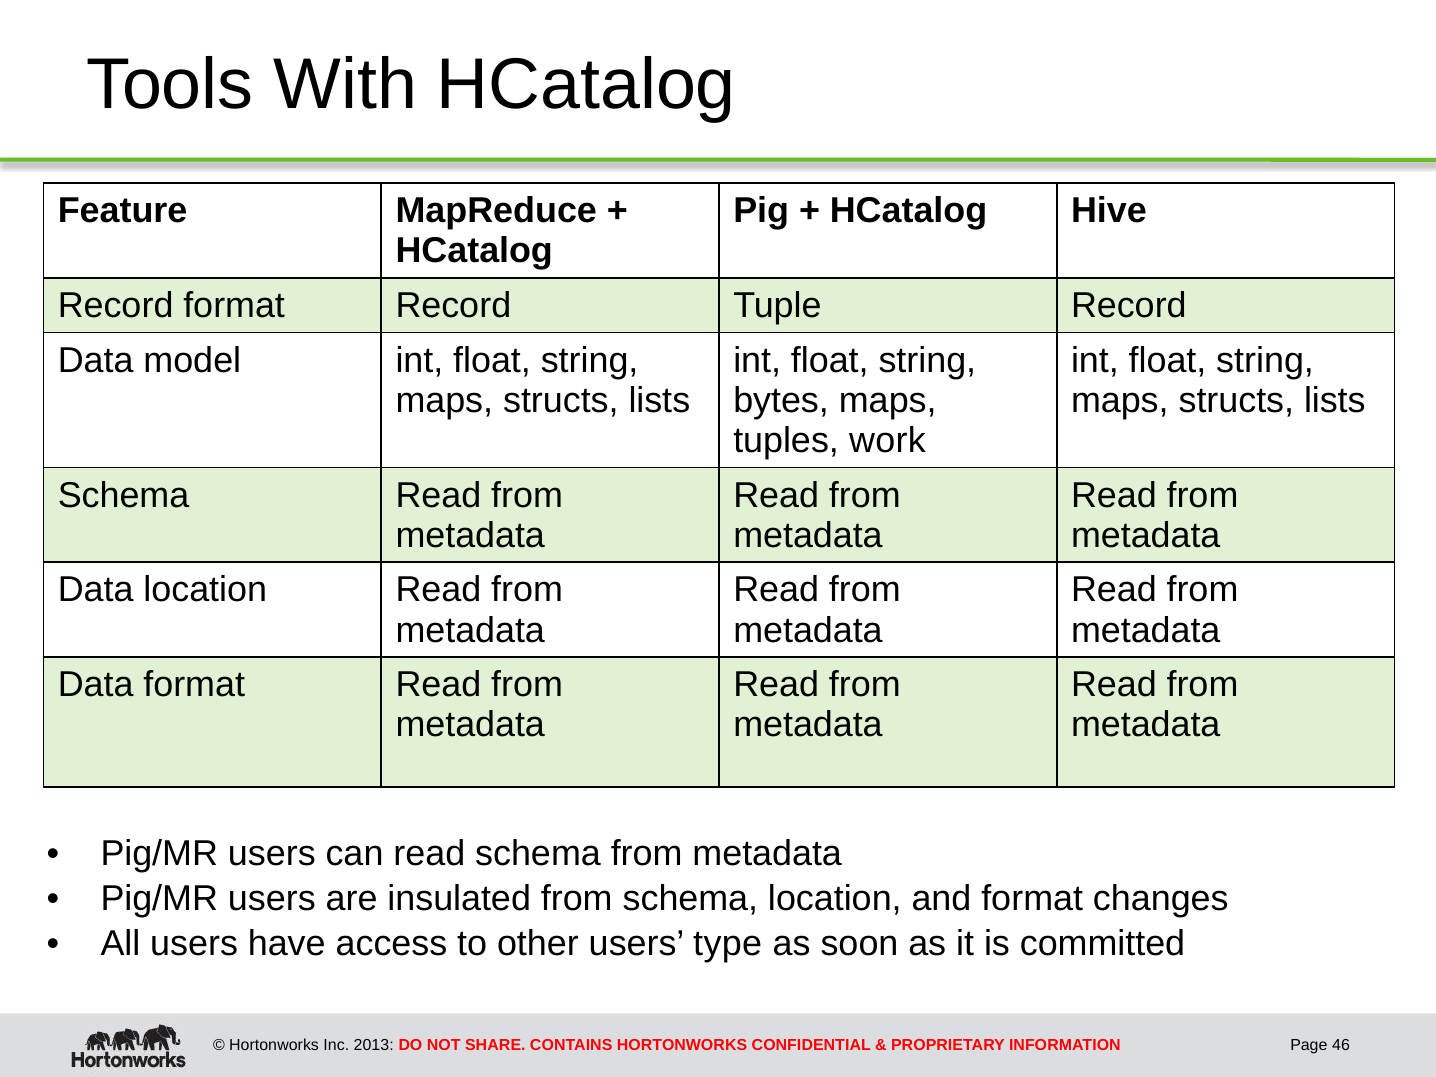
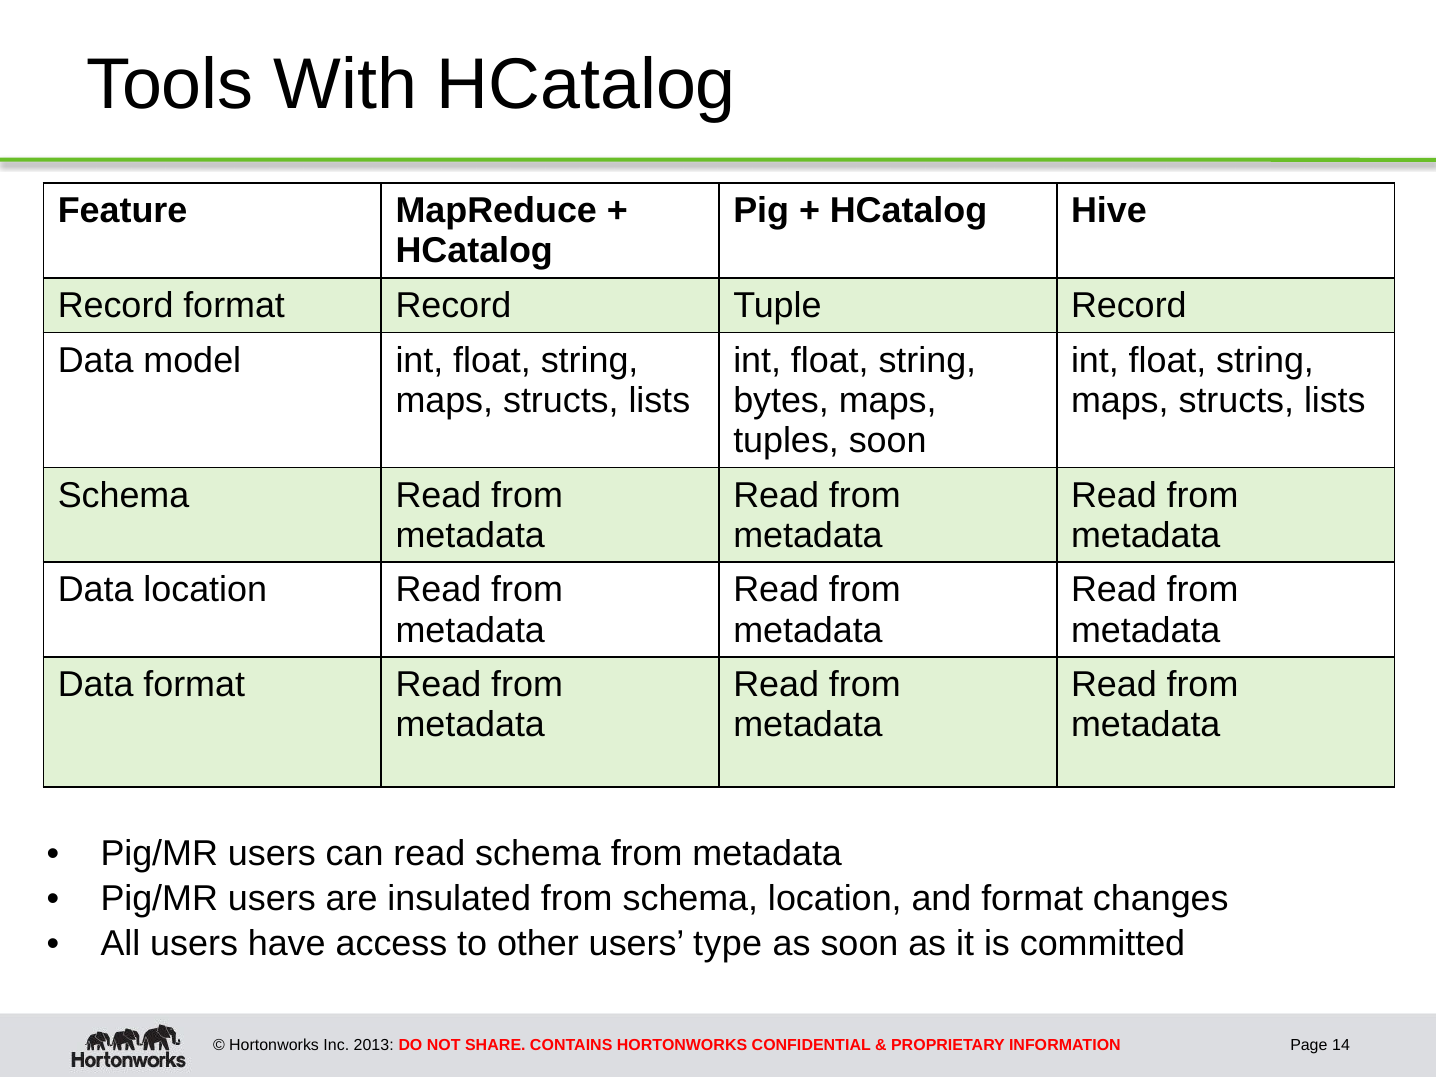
tuples work: work -> soon
46: 46 -> 14
